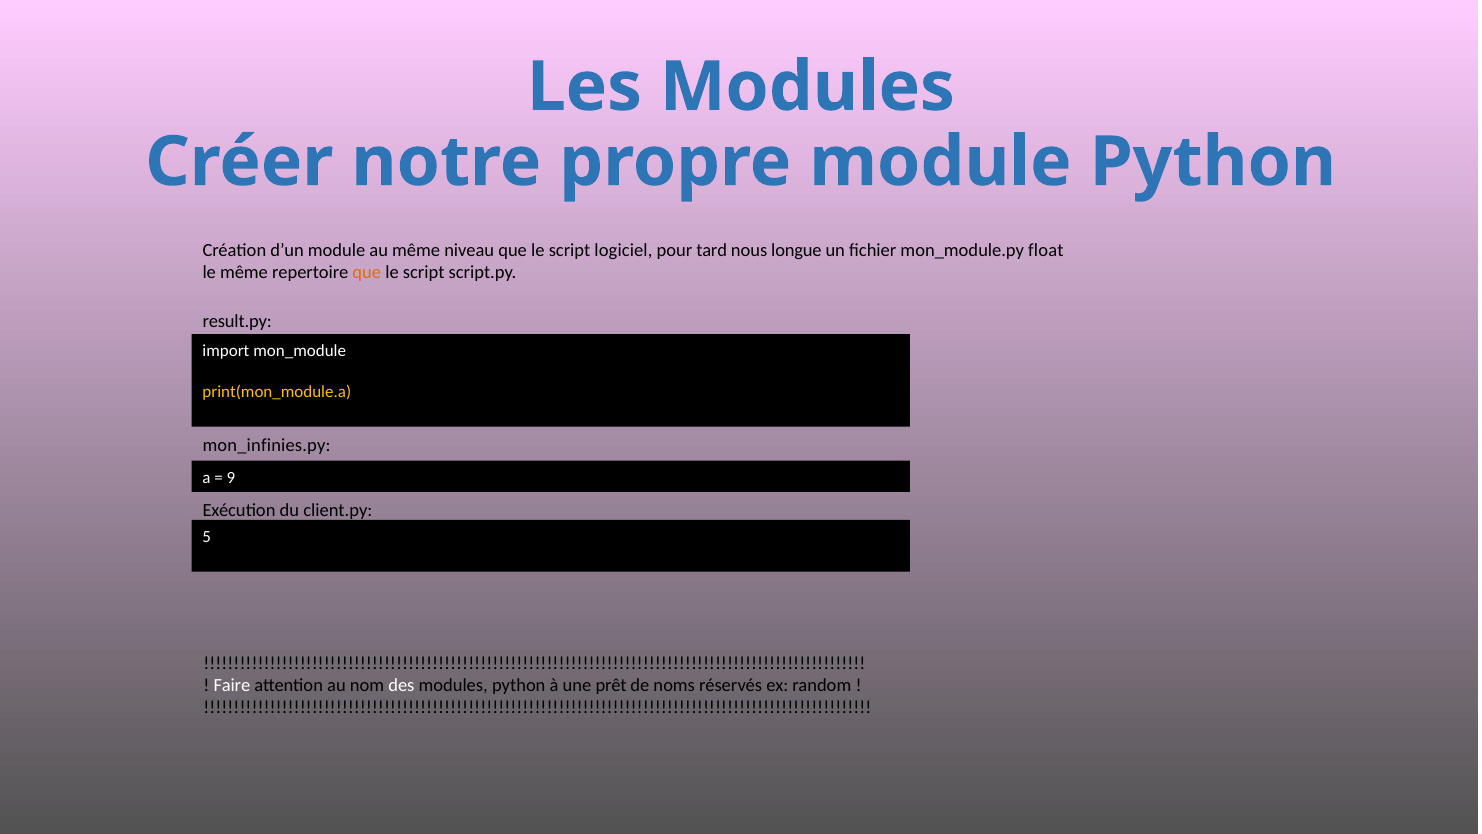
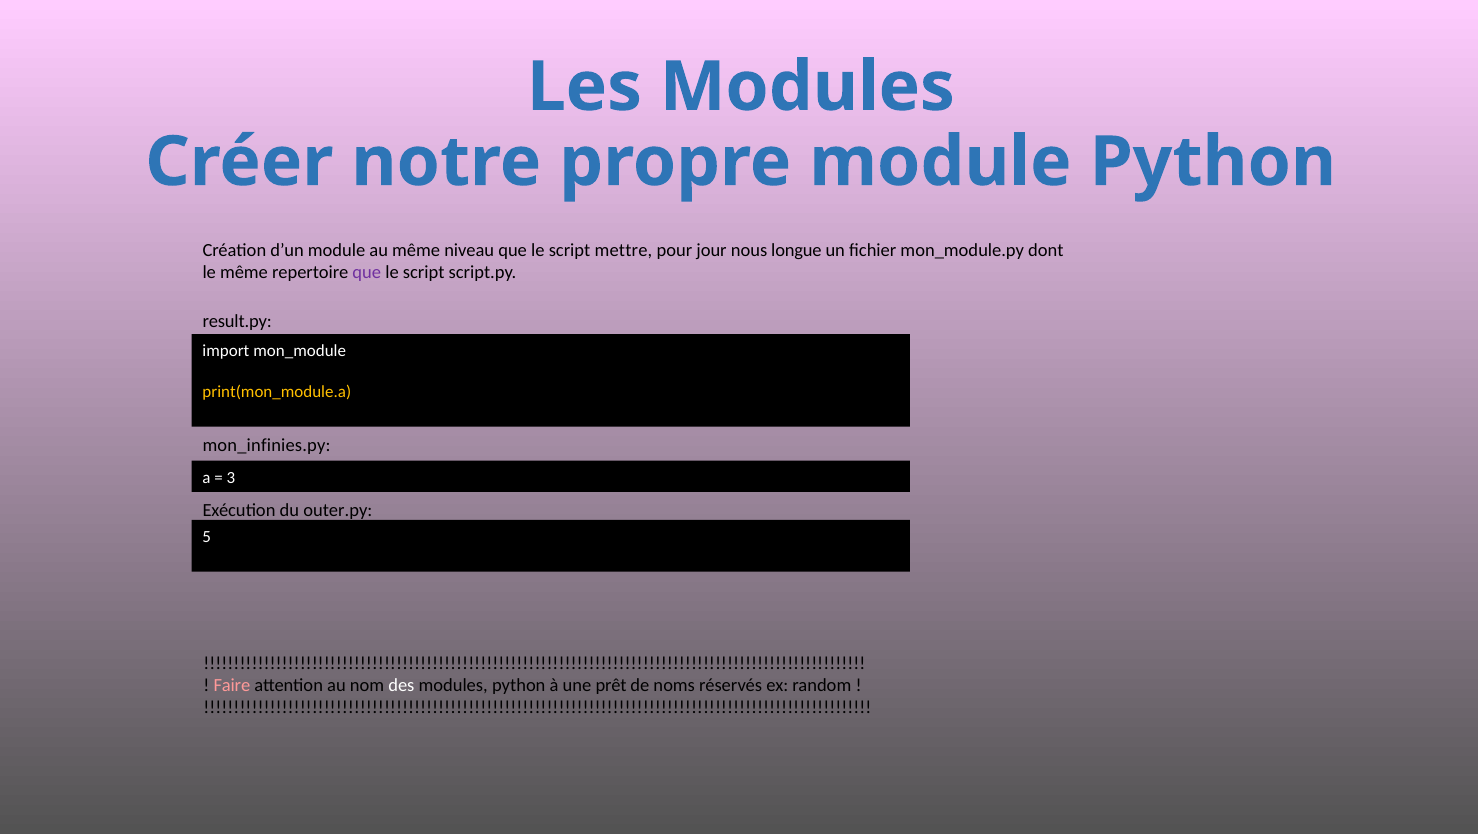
logiciel: logiciel -> mettre
tard: tard -> jour
float: float -> dont
que at (367, 272) colour: orange -> purple
9: 9 -> 3
client.py: client.py -> outer.py
Faire colour: white -> pink
